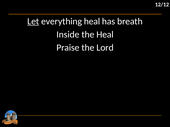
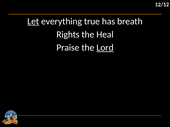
everything heal: heal -> true
Inside: Inside -> Rights
Lord underline: none -> present
